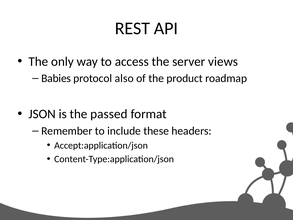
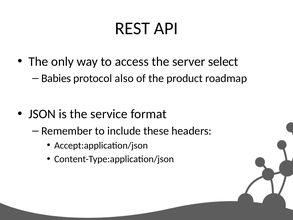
views: views -> select
passed: passed -> service
